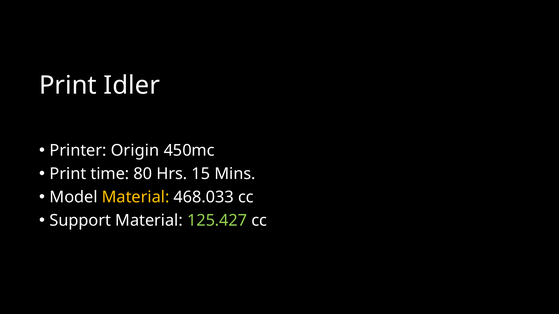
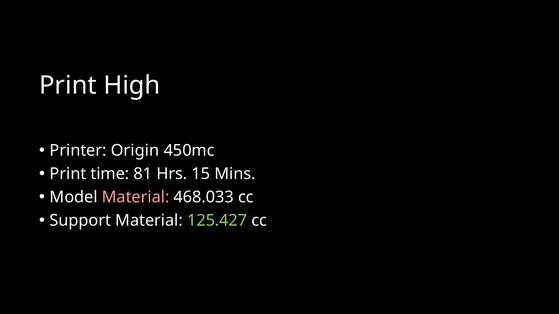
Idler: Idler -> High
80: 80 -> 81
Material at (136, 197) colour: yellow -> pink
